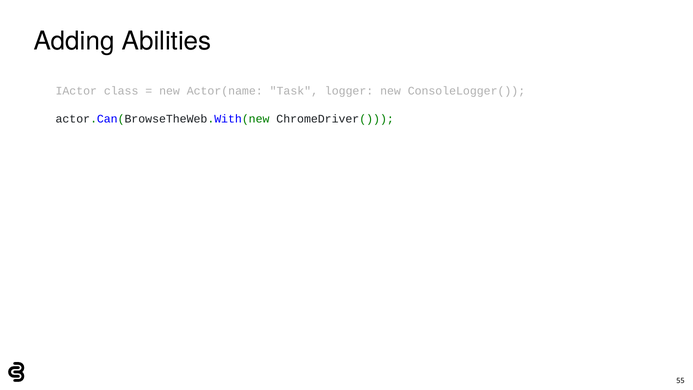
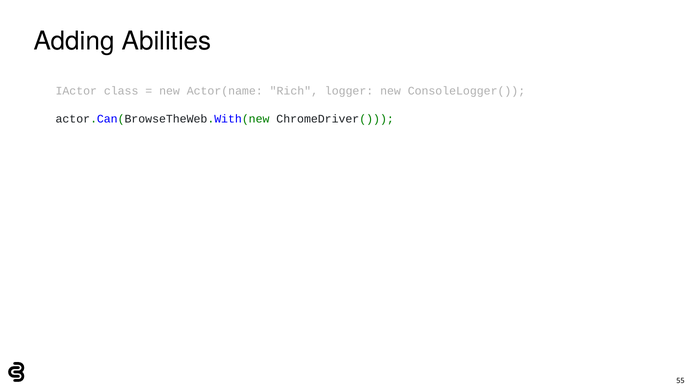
Task: Task -> Rich
